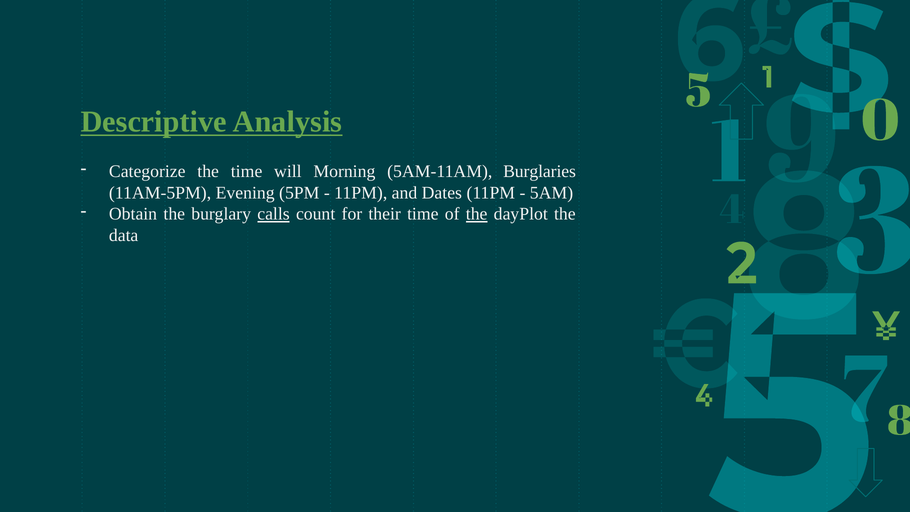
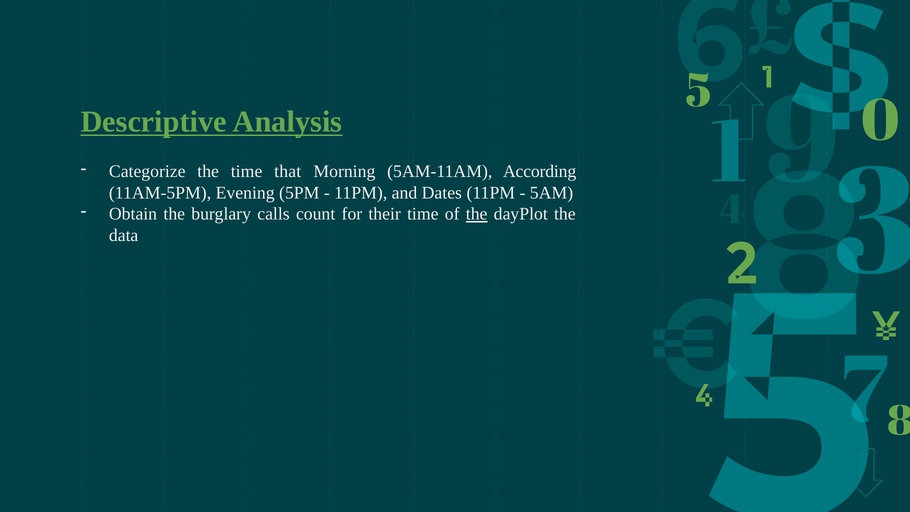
will: will -> that
Burglaries: Burglaries -> According
calls underline: present -> none
